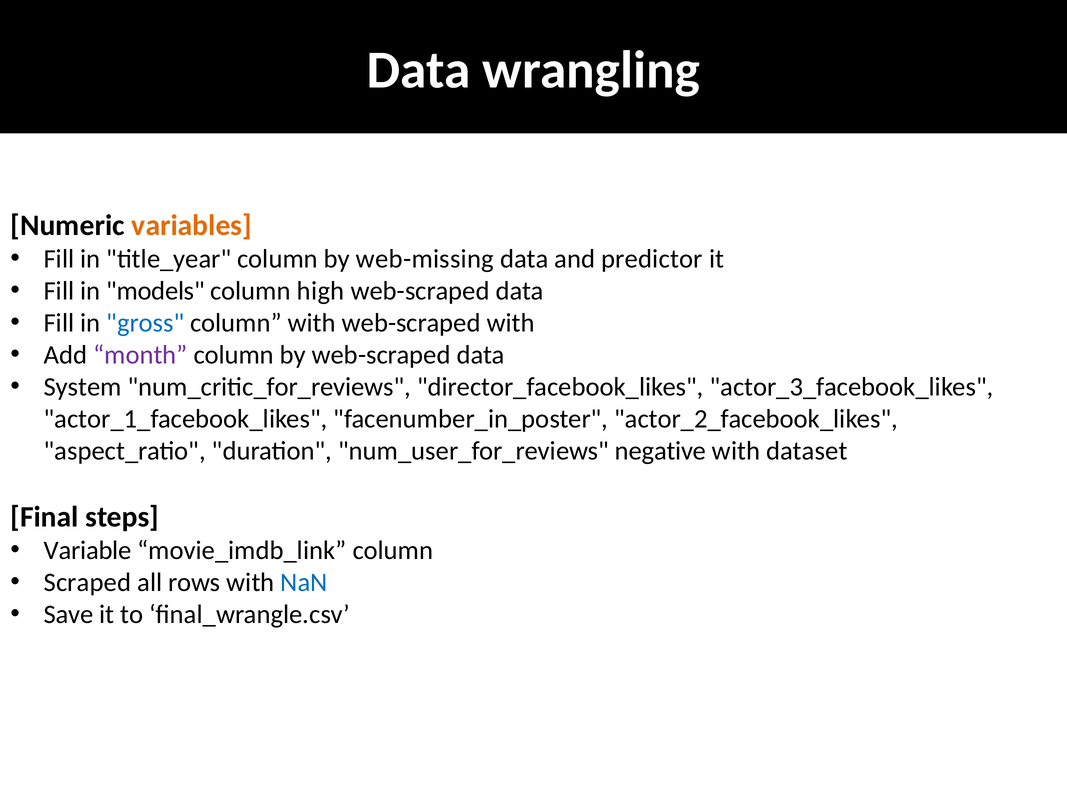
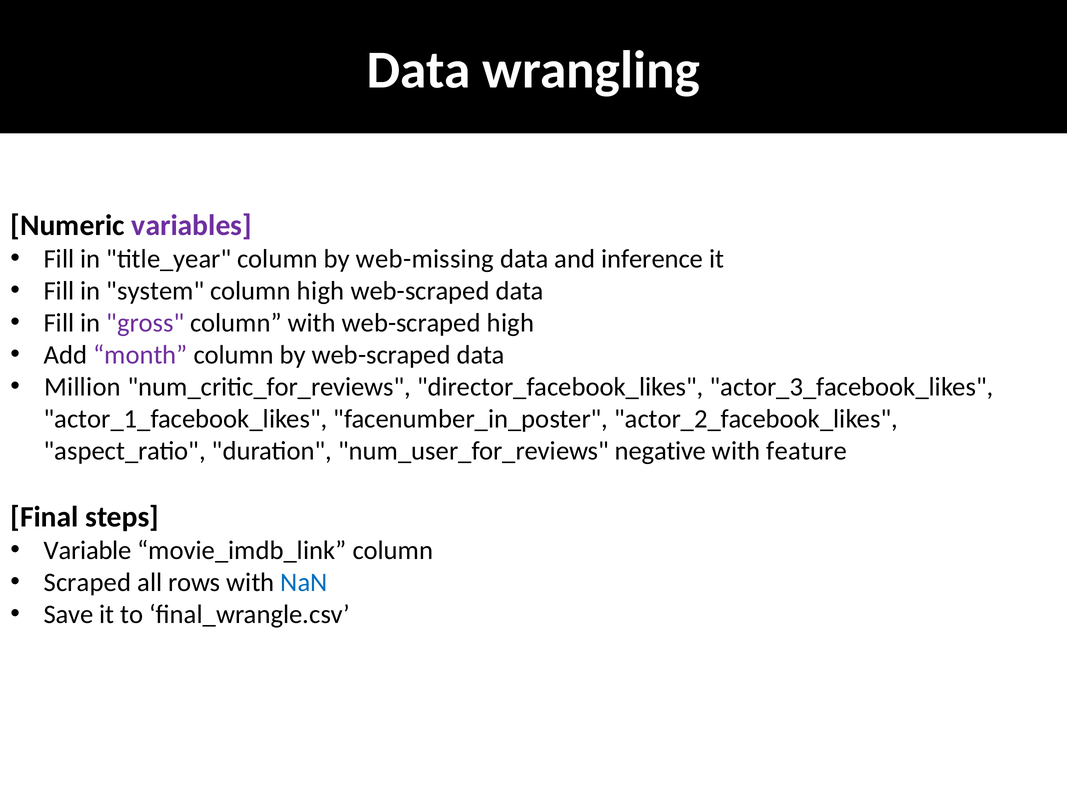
variables colour: orange -> purple
predictor: predictor -> inference
models: models -> system
gross colour: blue -> purple
web-scraped with: with -> high
System: System -> Million
dataset: dataset -> feature
